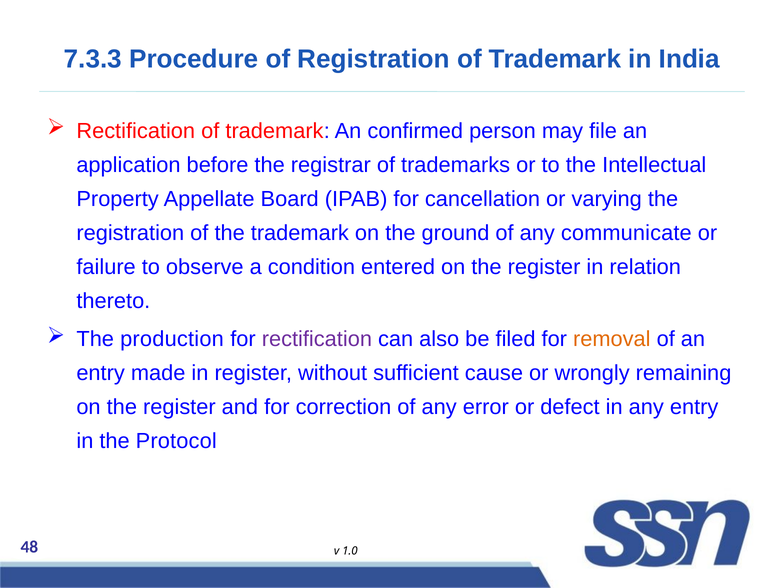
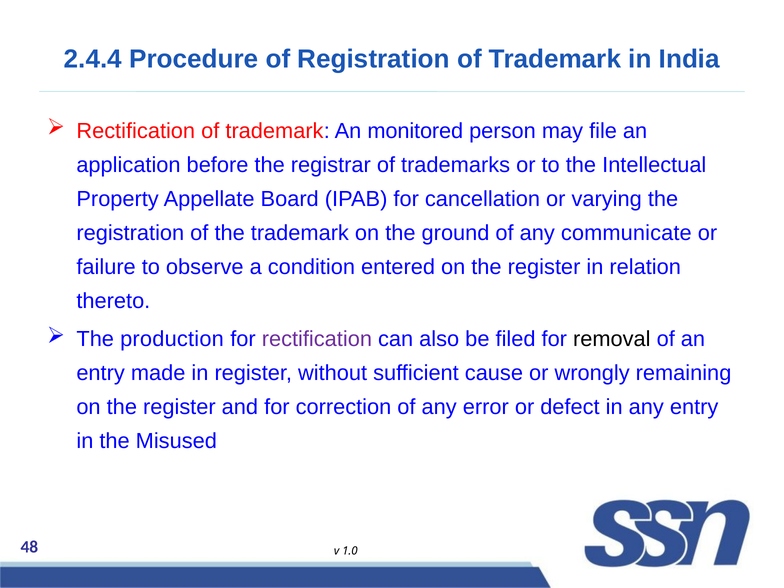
7.3.3: 7.3.3 -> 2.4.4
confirmed: confirmed -> monitored
removal colour: orange -> black
Protocol: Protocol -> Misused
